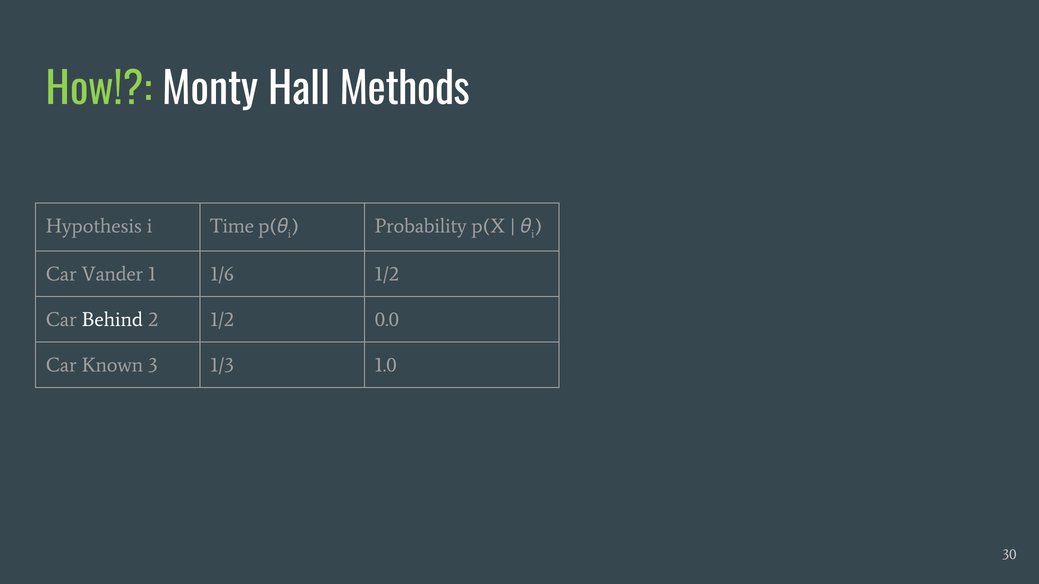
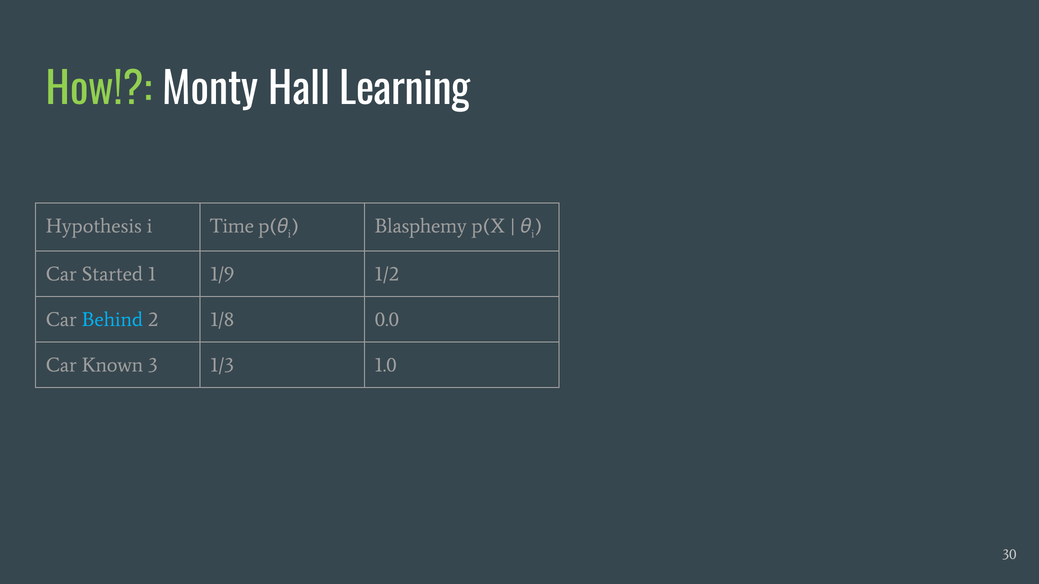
Methods: Methods -> Learning
Probability: Probability -> Blasphemy
Vander: Vander -> Started
1/6: 1/6 -> 1/9
Behind colour: white -> light blue
2 1/2: 1/2 -> 1/8
